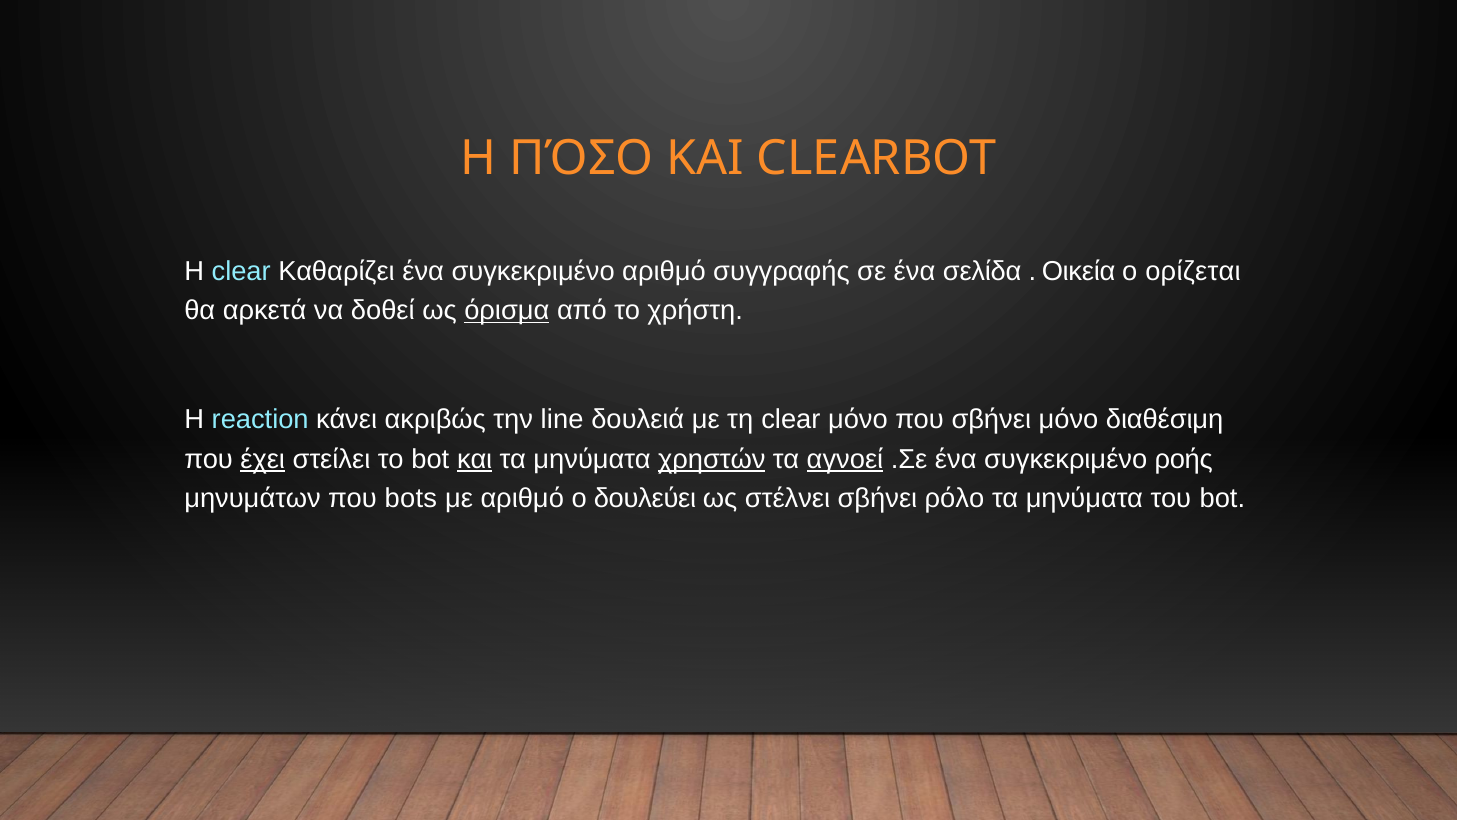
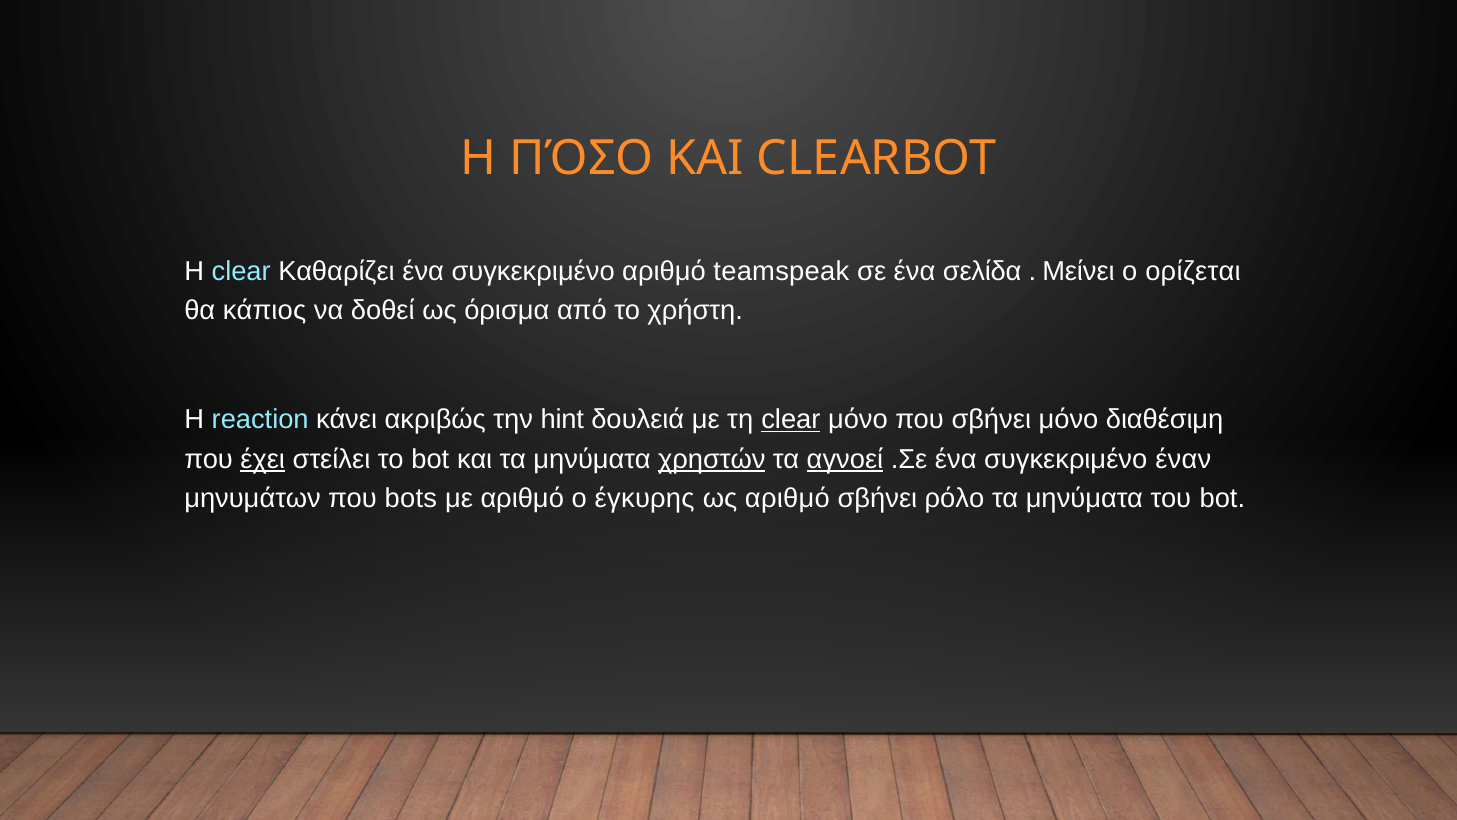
συγγραφής: συγγραφής -> teamspeak
Οικεία: Οικεία -> Μείνει
αρκετά: αρκετά -> κάπιος
όρισμα underline: present -> none
line: line -> hint
clear at (791, 420) underline: none -> present
και at (475, 459) underline: present -> none
ροής: ροής -> έναν
δουλεύει: δουλεύει -> έγκυρης
ως στέλνει: στέλνει -> αριθμό
